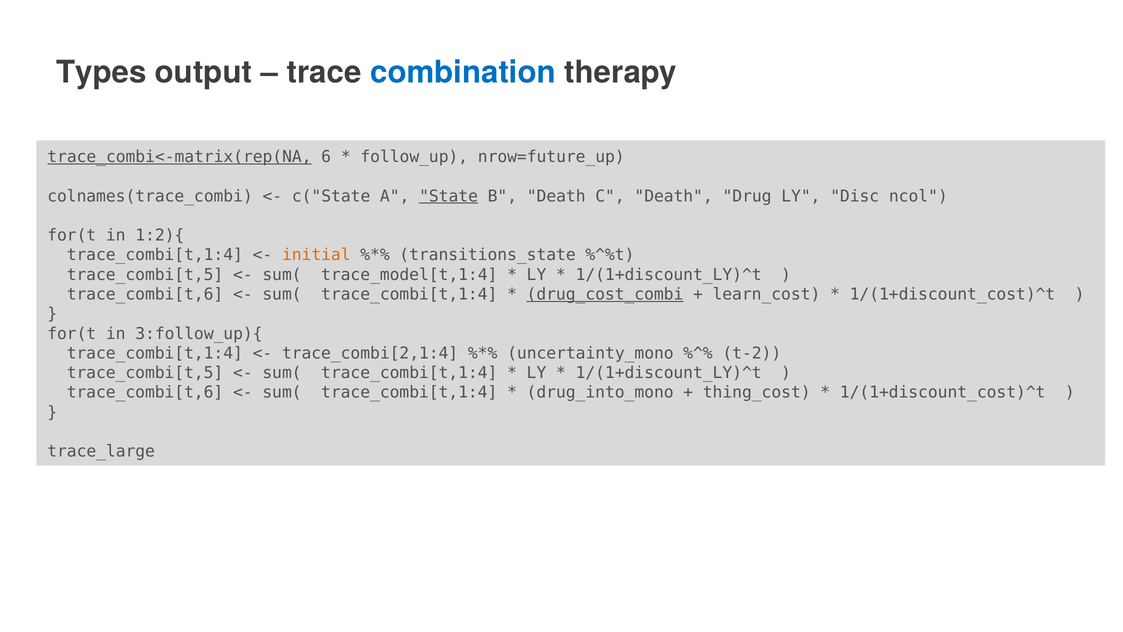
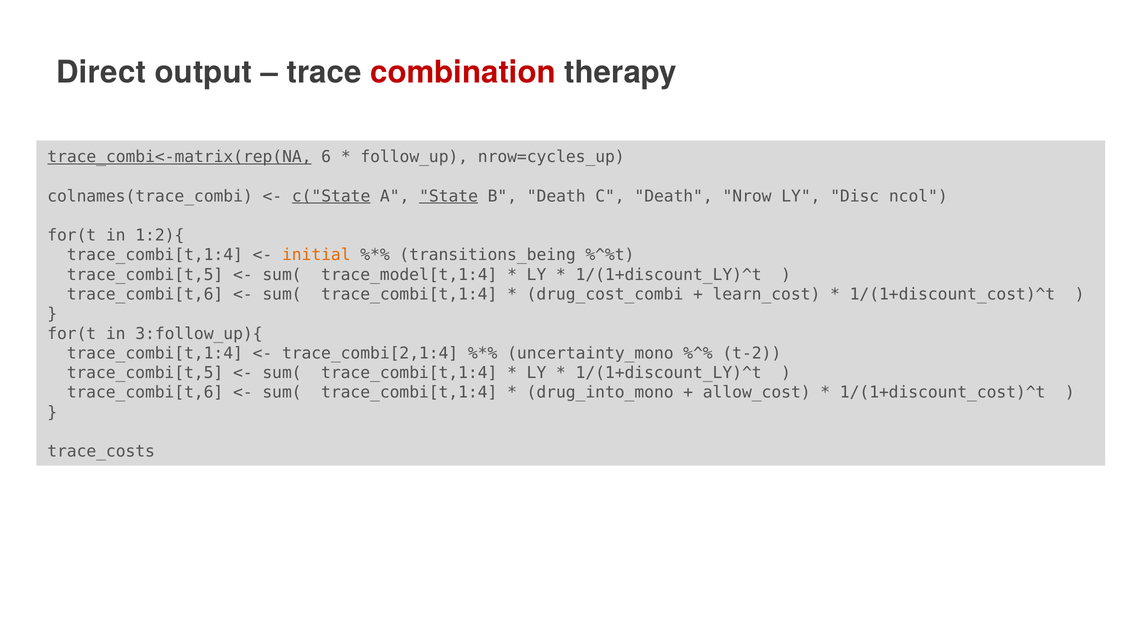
Types: Types -> Direct
combination colour: blue -> red
nrow=future_up: nrow=future_up -> nrow=cycles_up
c("State underline: none -> present
Drug: Drug -> Nrow
transitions_state: transitions_state -> transitions_being
drug_cost_combi underline: present -> none
thing_cost: thing_cost -> allow_cost
trace_large: trace_large -> trace_costs
